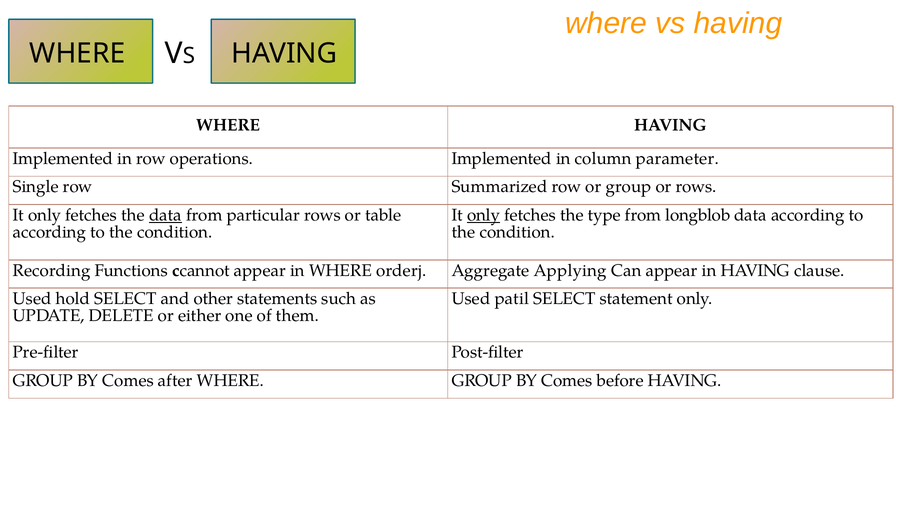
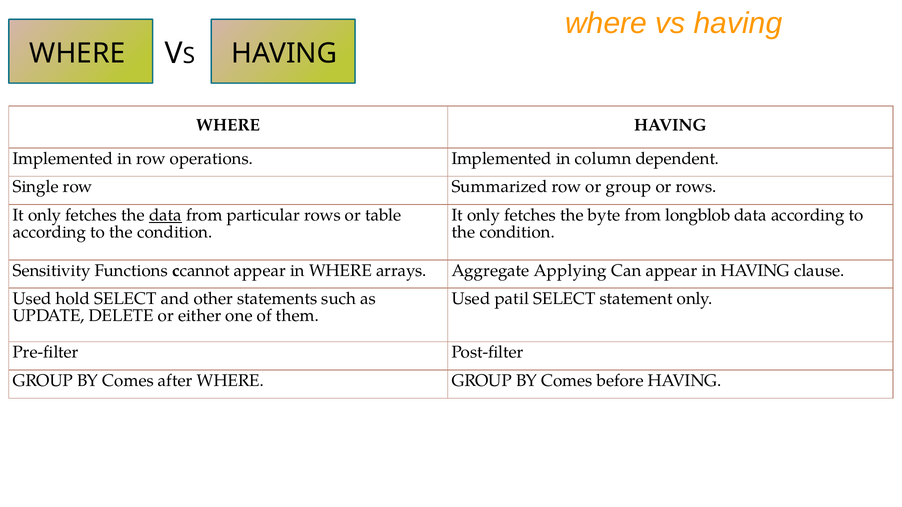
parameter: parameter -> dependent
only at (484, 215) underline: present -> none
type: type -> byte
Recording: Recording -> Sensitivity
orderj: orderj -> arrays
